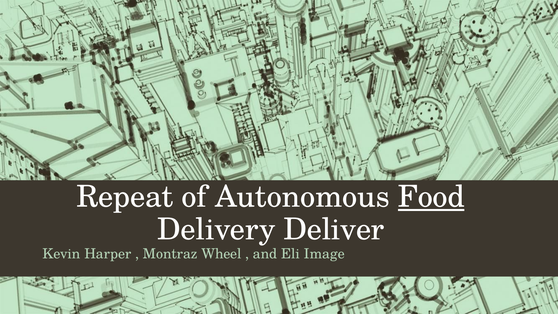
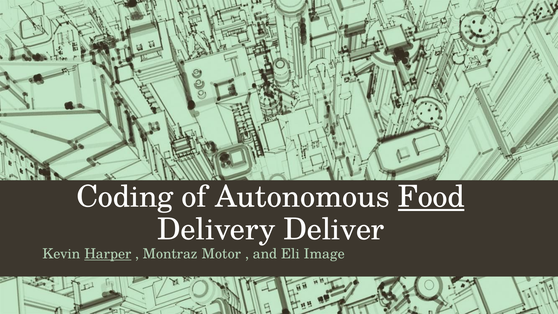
Repeat: Repeat -> Coding
Harper underline: none -> present
Wheel: Wheel -> Motor
